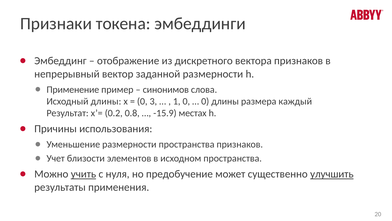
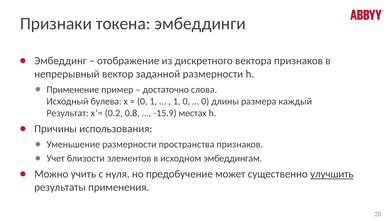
синонимов: синонимов -> достаточно
Исходный длины: длины -> булева
0 3: 3 -> 1
исходном пространства: пространства -> эмбеддингам
учить underline: present -> none
